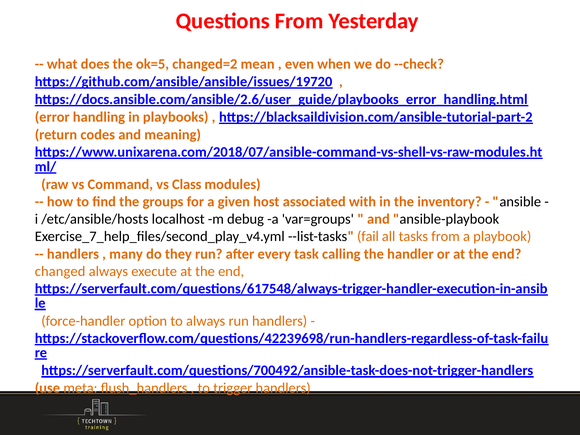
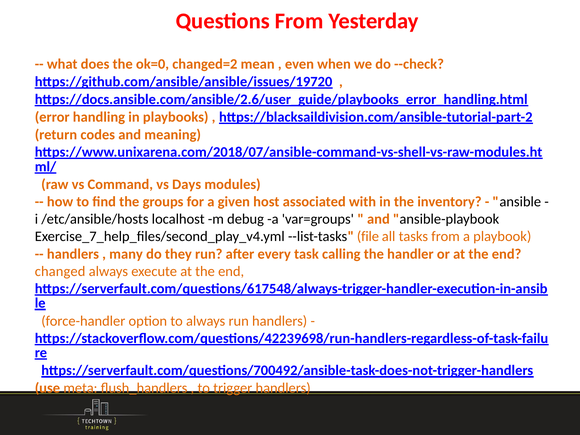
ok=5: ok=5 -> ok=0
Class: Class -> Days
fail: fail -> file
